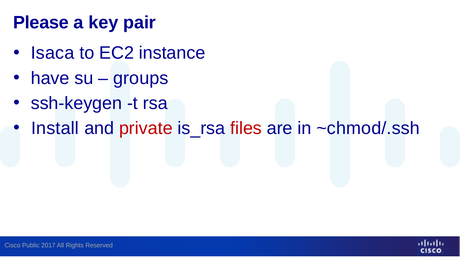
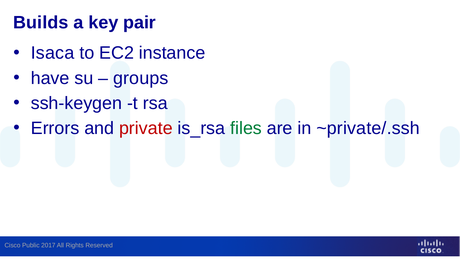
Please: Please -> Builds
Install: Install -> Errors
files colour: red -> green
~chmod/.ssh: ~chmod/.ssh -> ~private/.ssh
